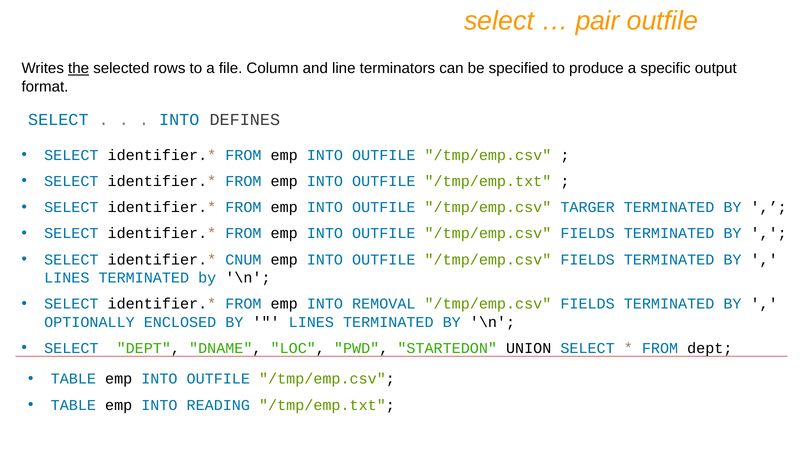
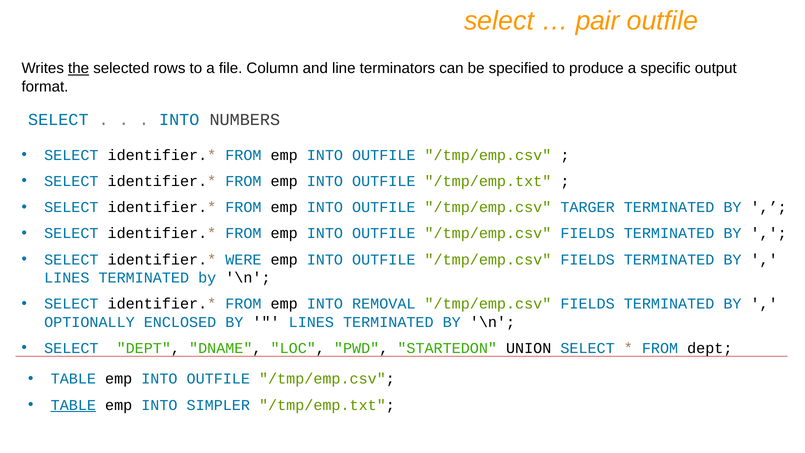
DEFINES: DEFINES -> NUMBERS
CNUM: CNUM -> WERE
TABLE at (73, 405) underline: none -> present
READING: READING -> SIMPLER
